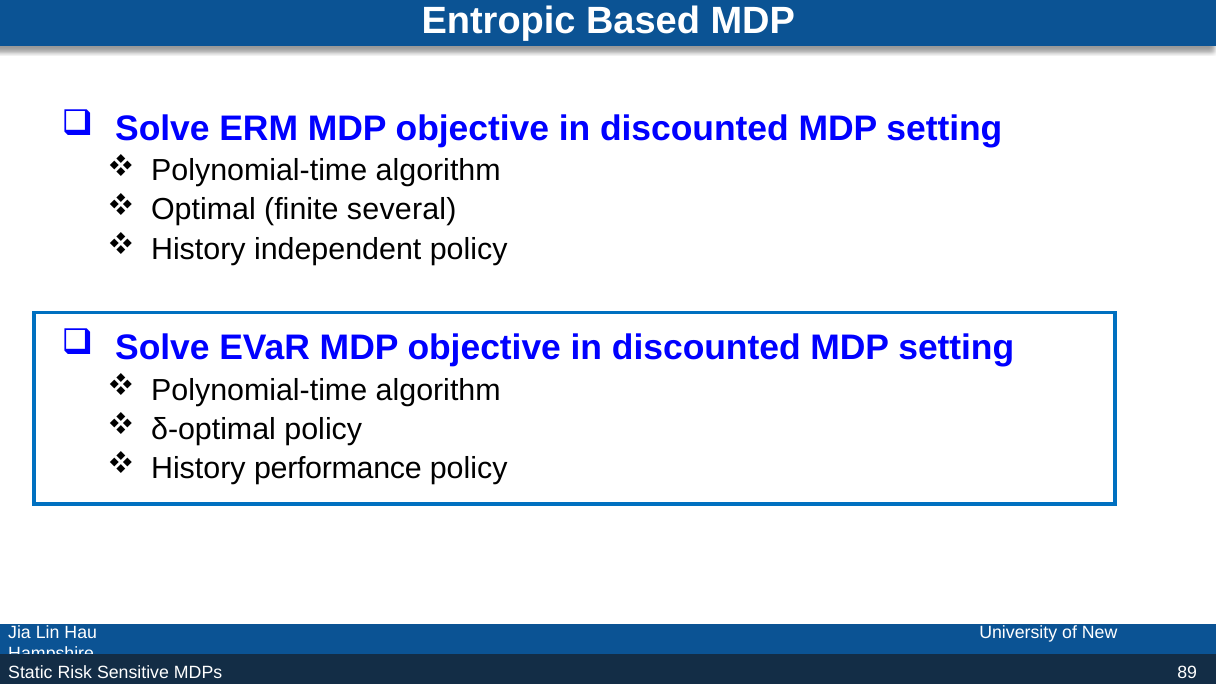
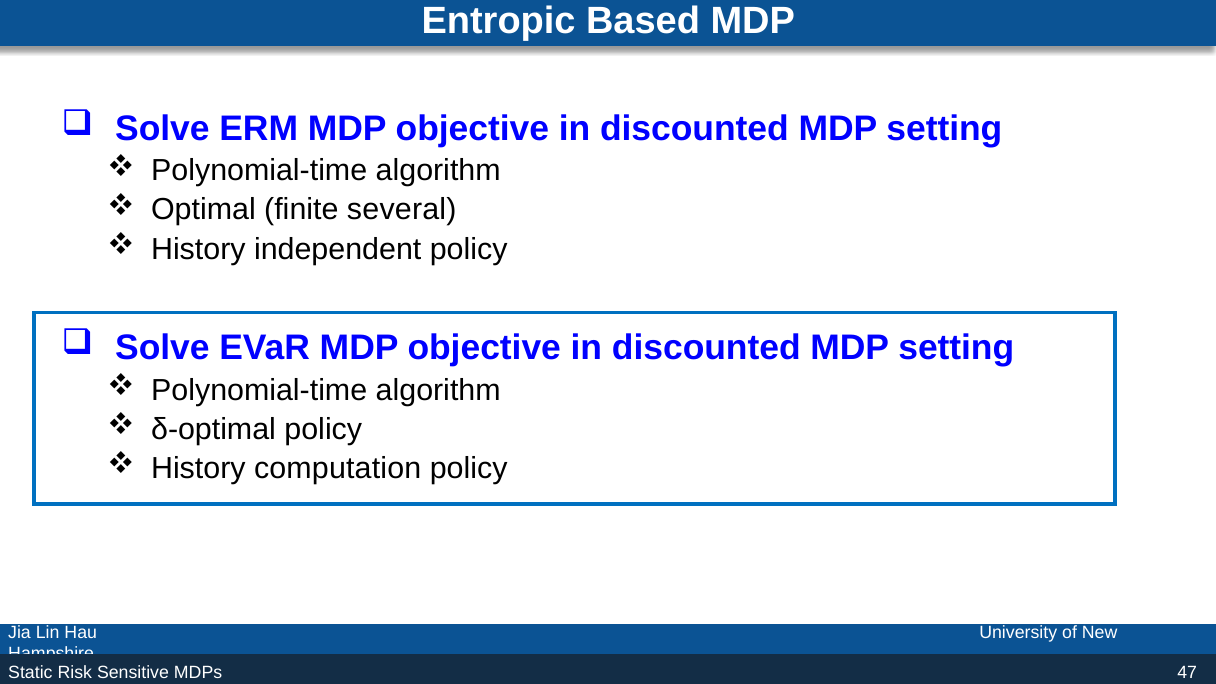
performance: performance -> computation
89: 89 -> 47
